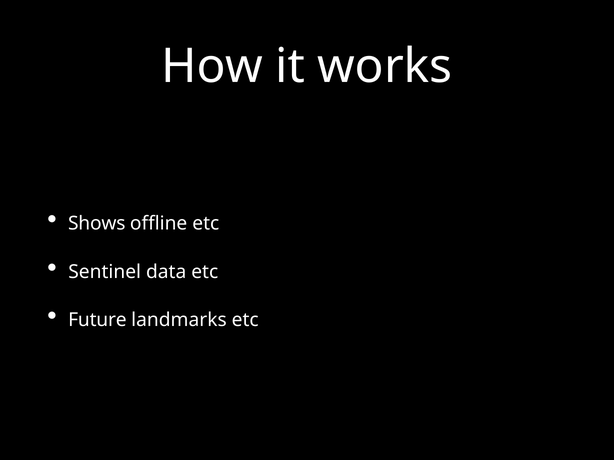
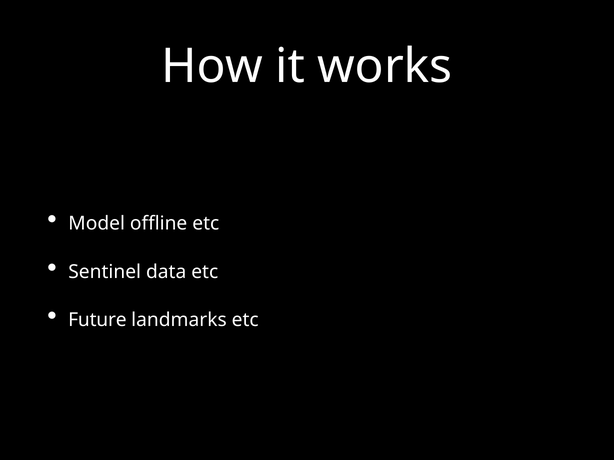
Shows: Shows -> Model
